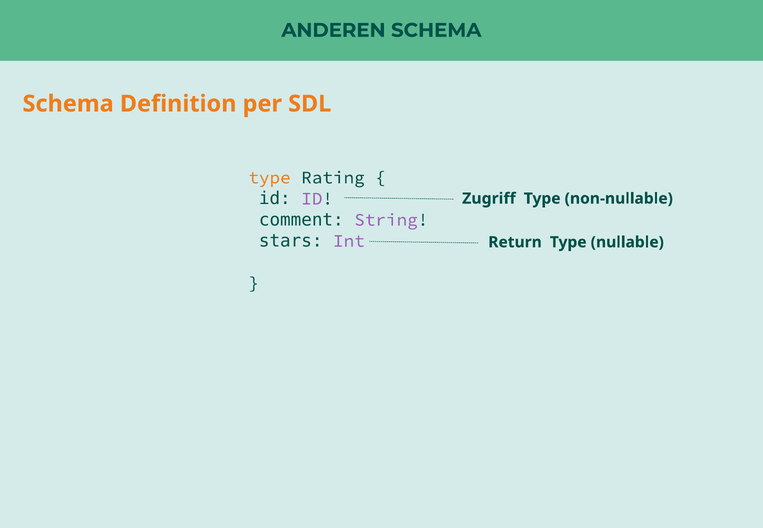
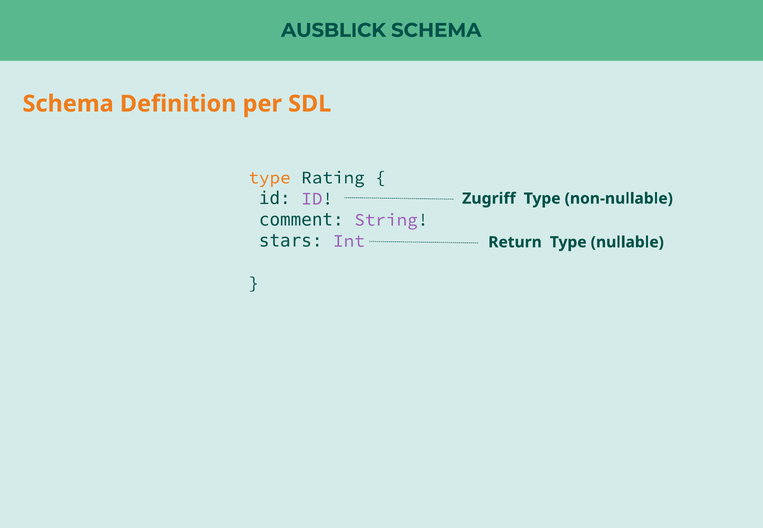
ANDEREN: ANDEREN -> AUSBLICK
